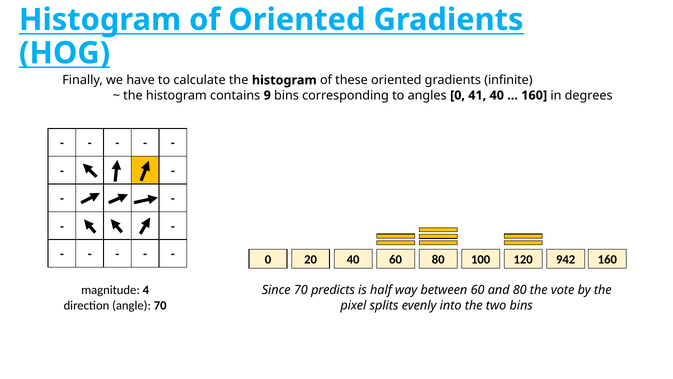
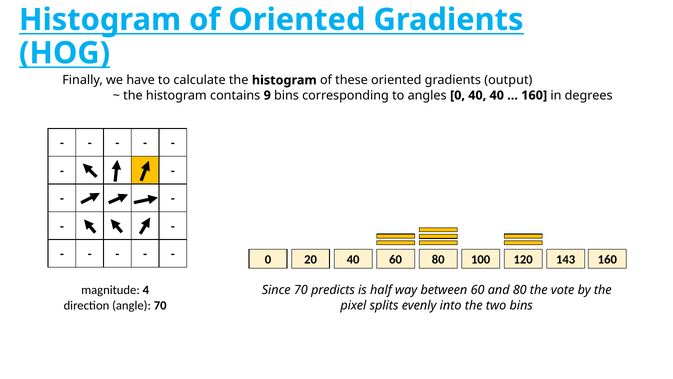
infinite: infinite -> output
0 41: 41 -> 40
942: 942 -> 143
